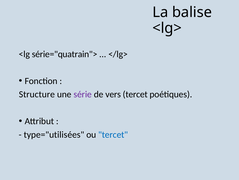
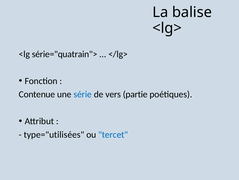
Structure: Structure -> Contenue
série colour: purple -> blue
vers tercet: tercet -> partie
